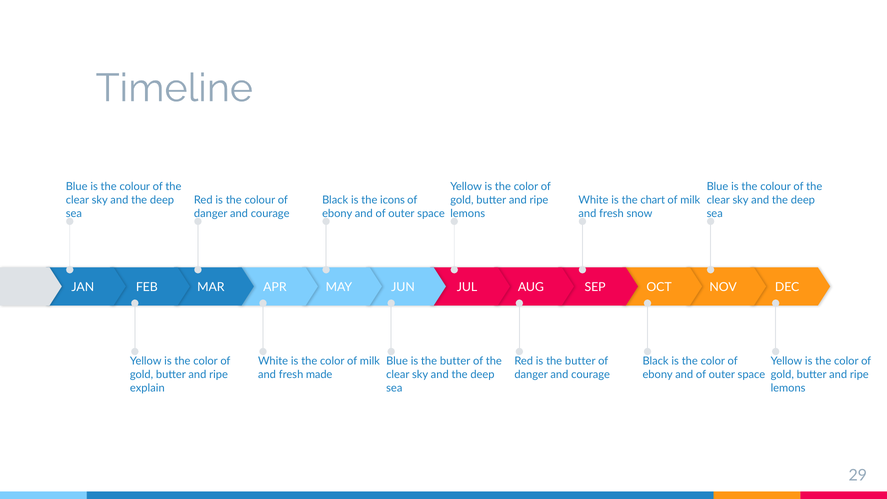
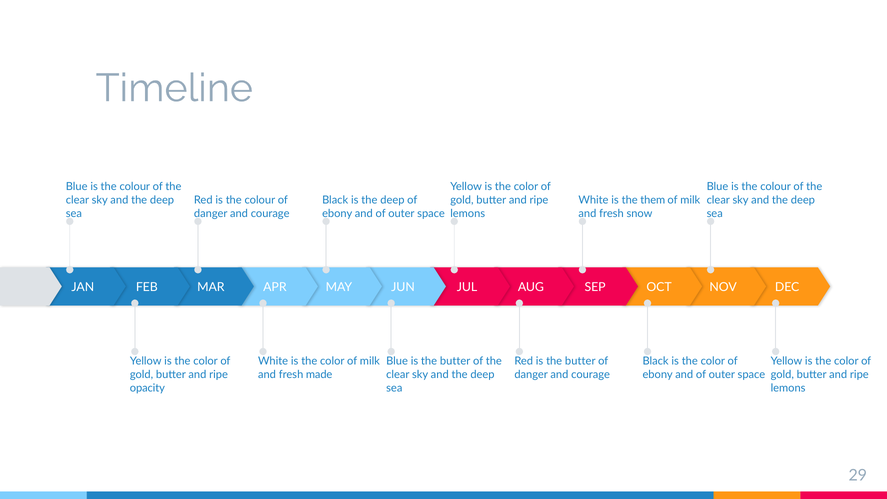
is the icons: icons -> deep
chart: chart -> them
explain: explain -> opacity
